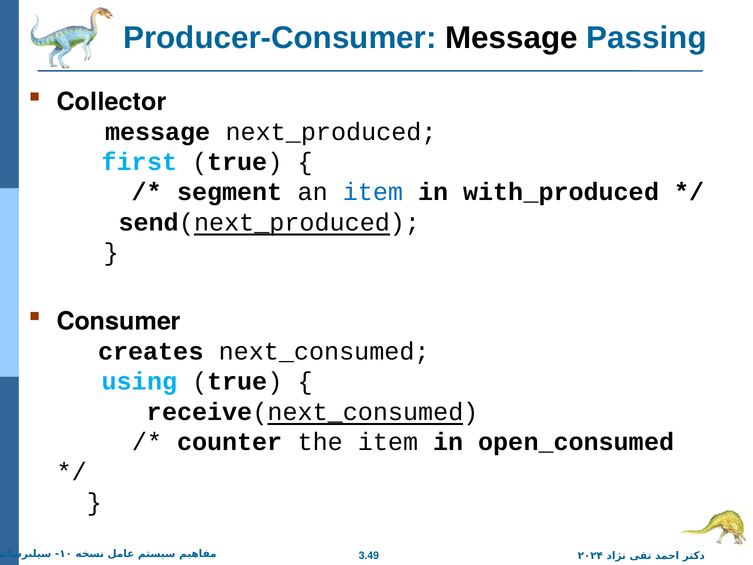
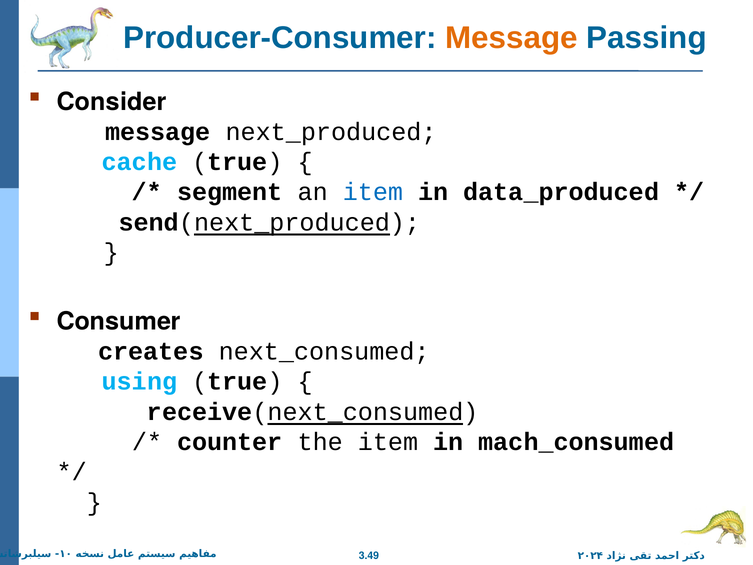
Message at (511, 38) colour: black -> orange
Collector: Collector -> Consider
first: first -> cache
with_produced: with_produced -> data_produced
open_consumed: open_consumed -> mach_consumed
